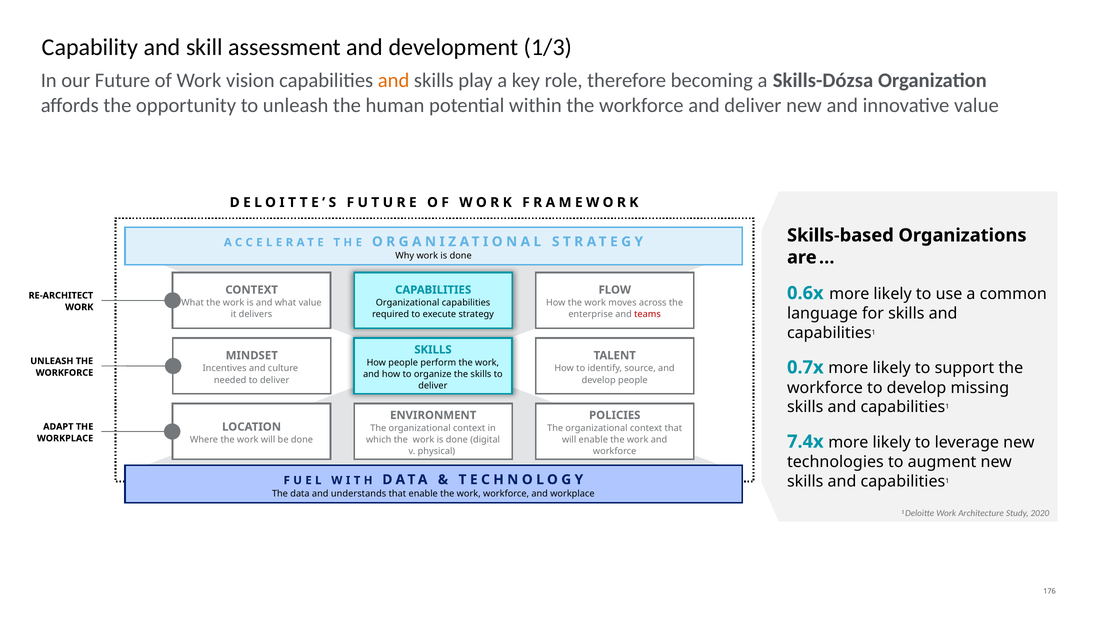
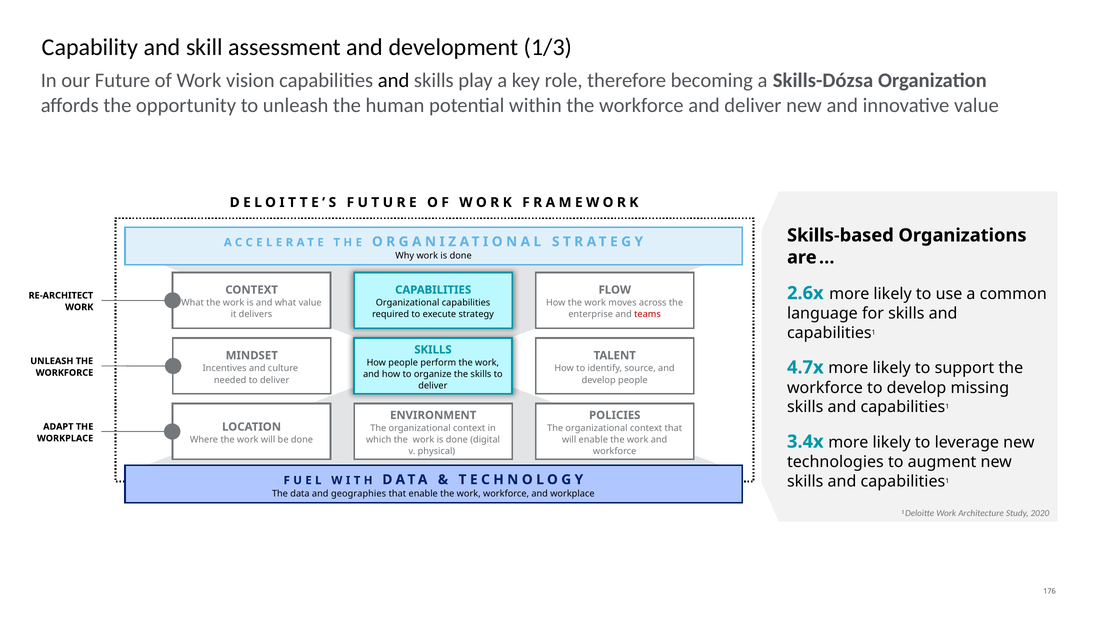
and at (394, 81) colour: orange -> black
0.6x: 0.6x -> 2.6x
0.7x: 0.7x -> 4.7x
7.4x: 7.4x -> 3.4x
understands: understands -> geographies
